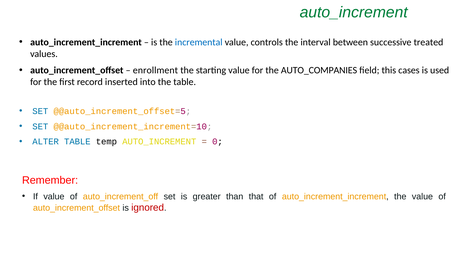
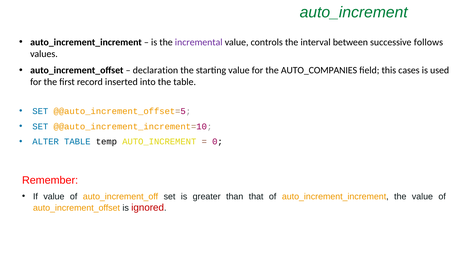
incremental colour: blue -> purple
treated: treated -> follows
enrollment: enrollment -> declaration
